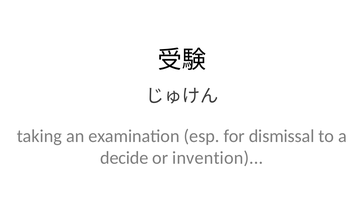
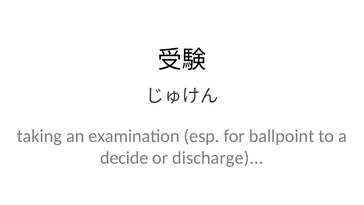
dismissal: dismissal -> ballpoint
invention: invention -> discharge
